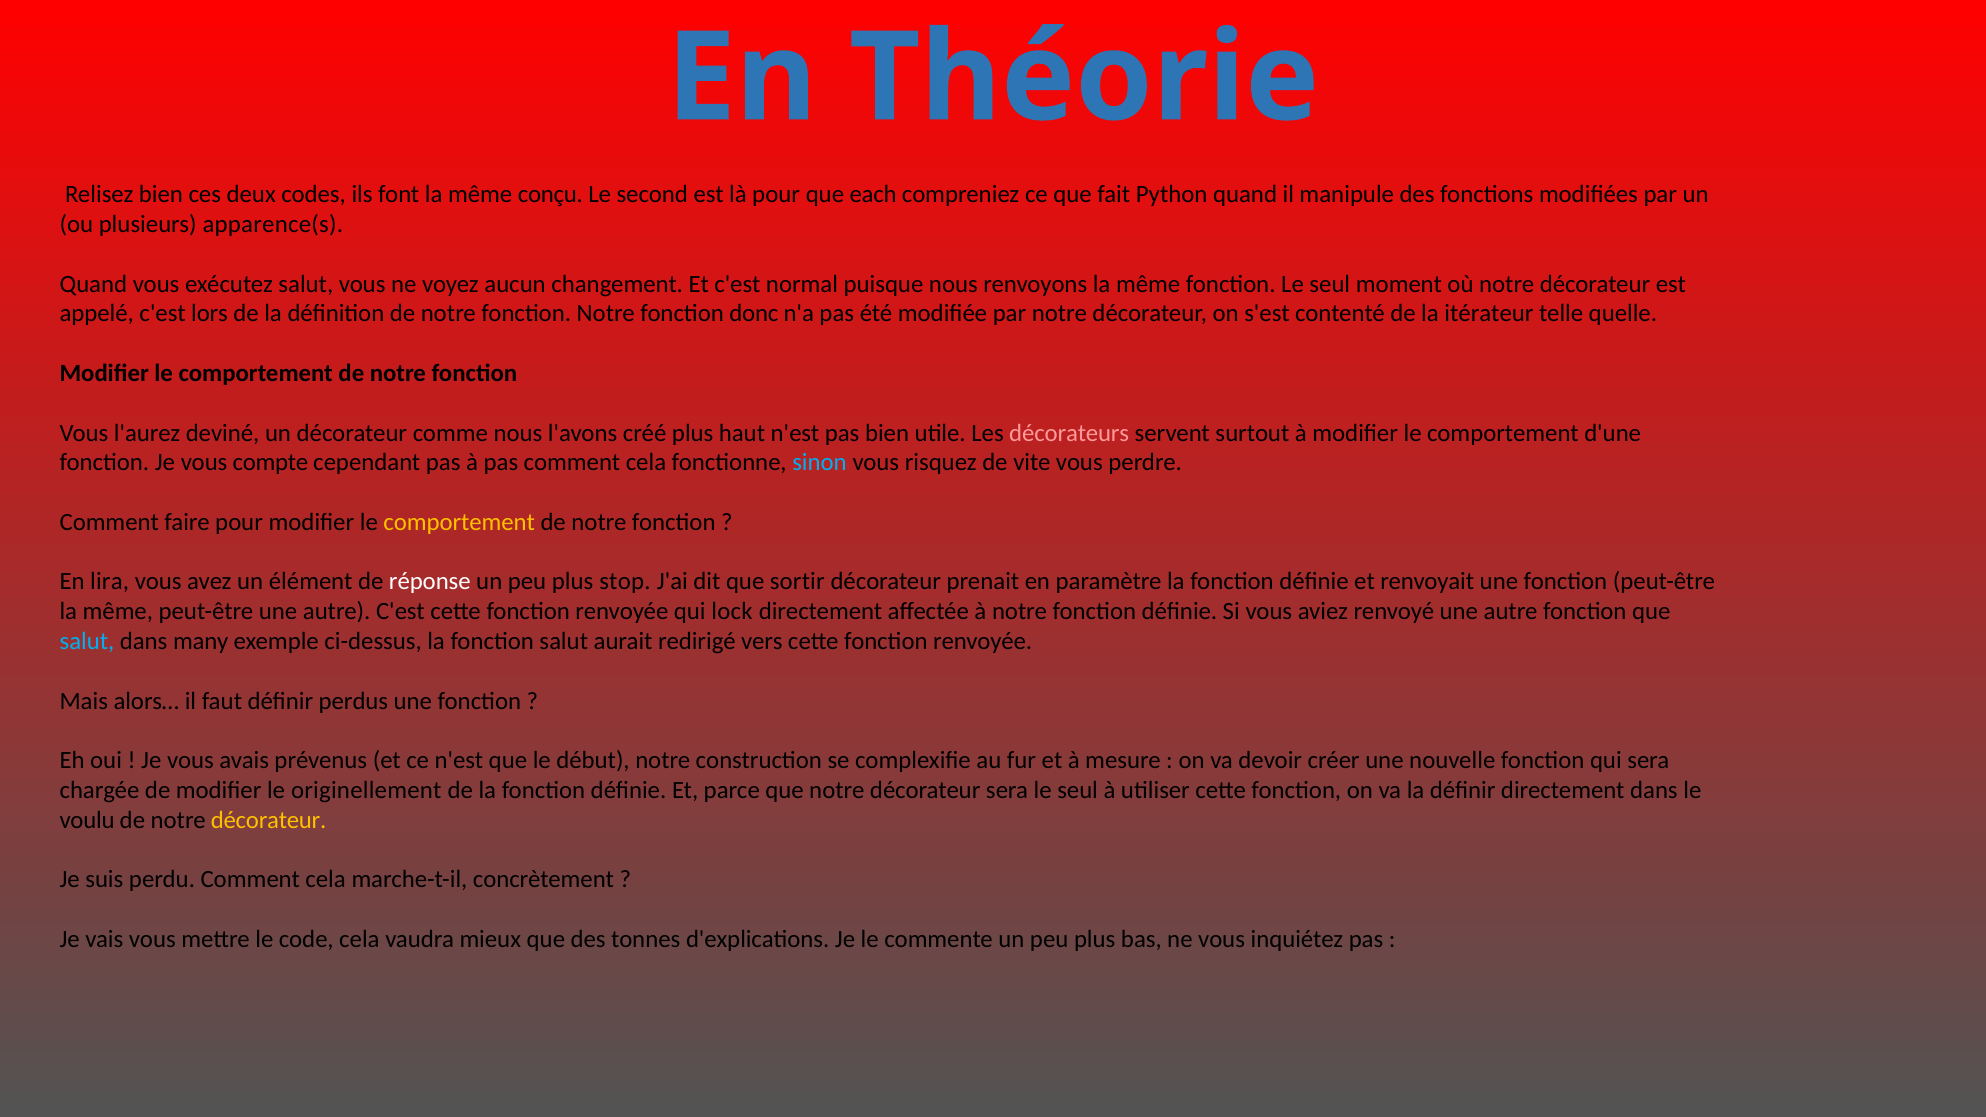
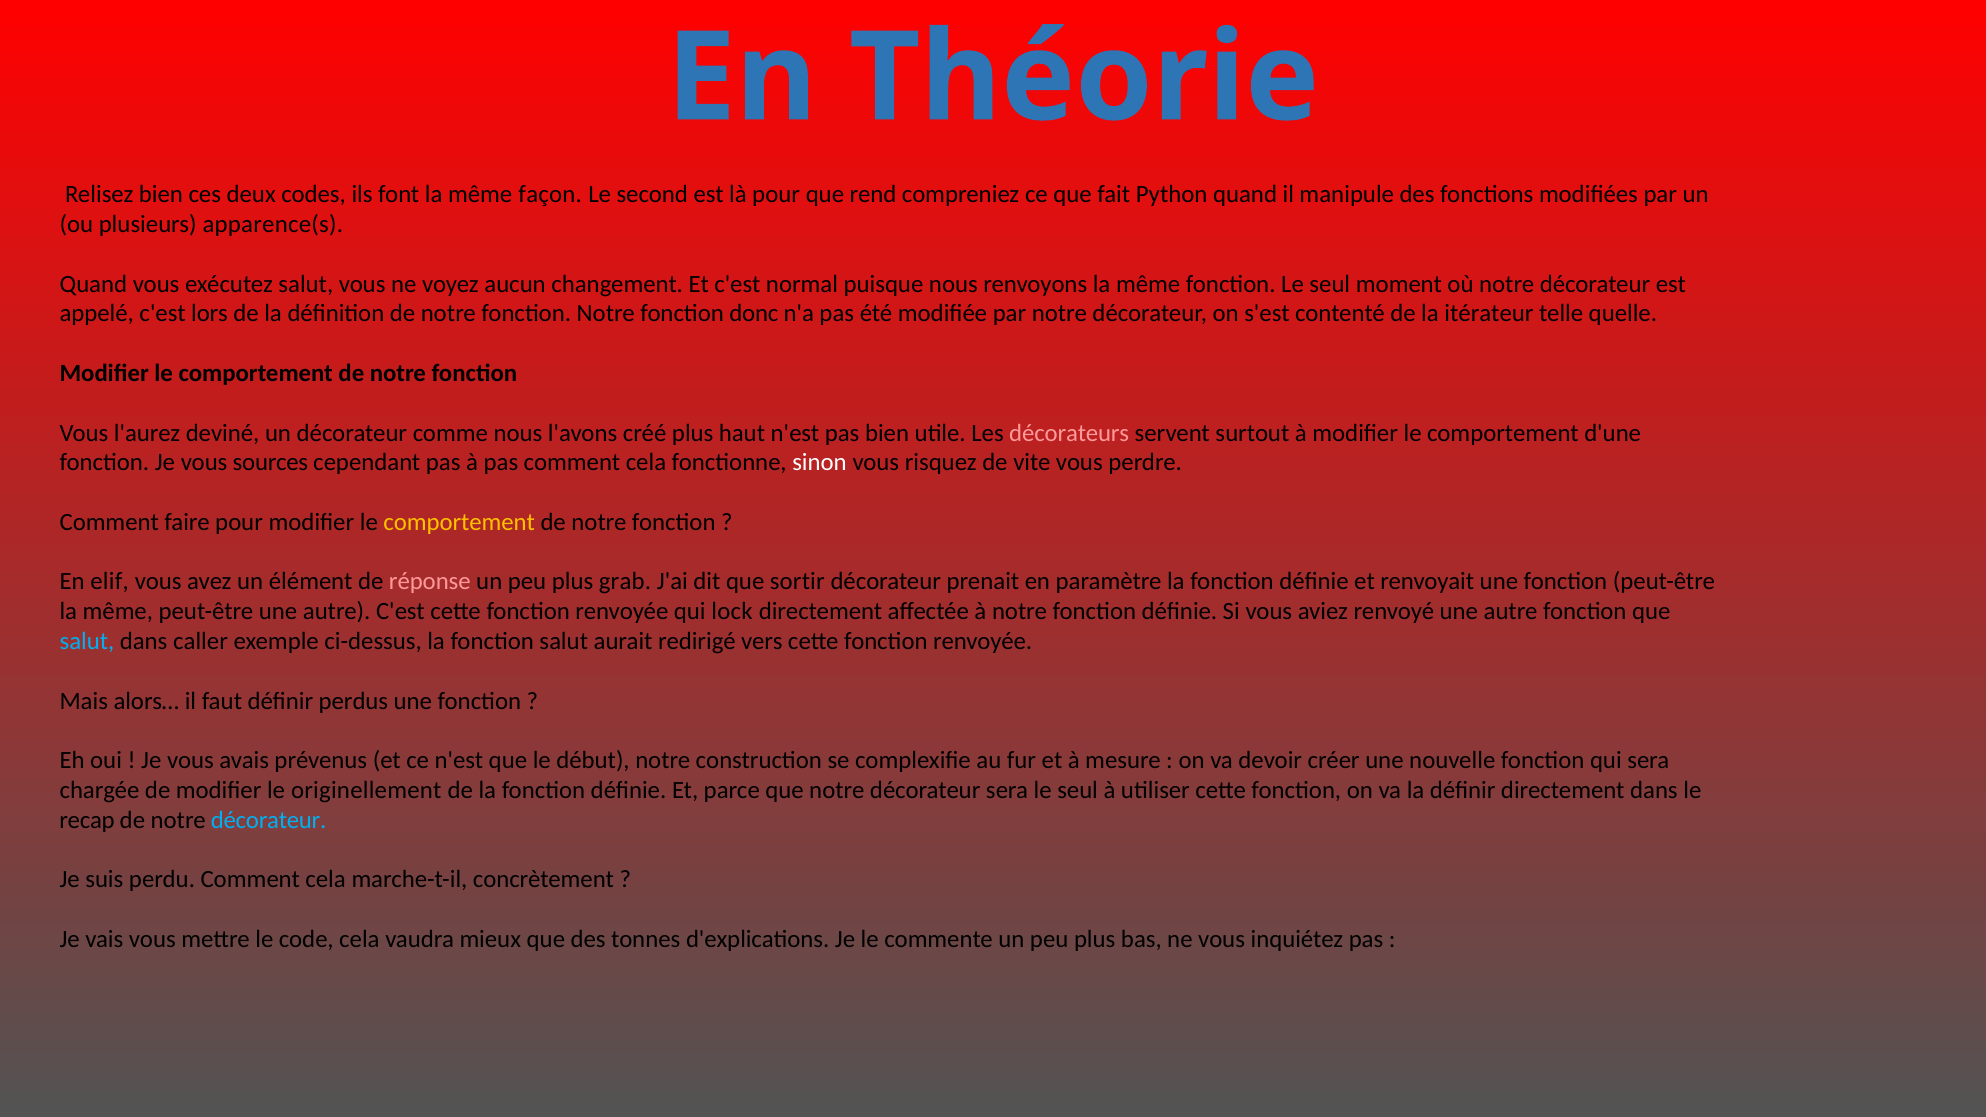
conçu: conçu -> façon
each: each -> rend
compte: compte -> sources
sinon colour: light blue -> white
lira: lira -> elif
réponse colour: white -> pink
stop: stop -> grab
many: many -> caller
voulu: voulu -> recap
décorateur at (269, 820) colour: yellow -> light blue
